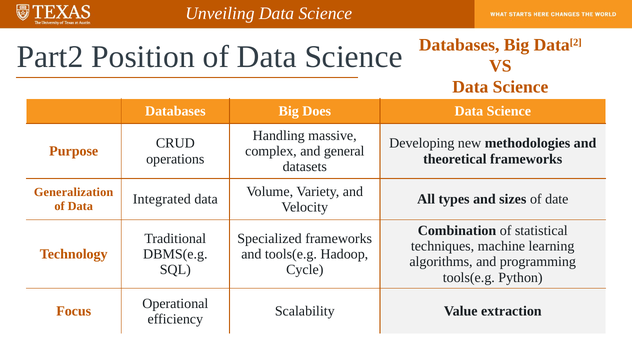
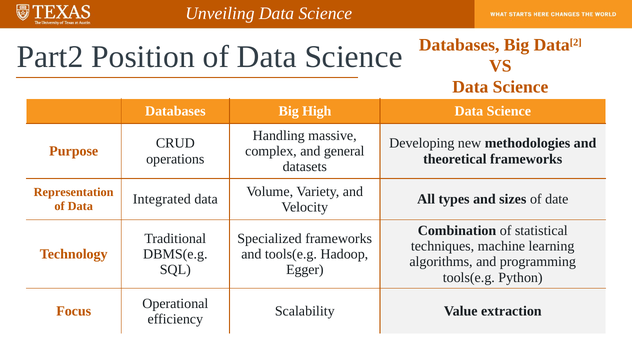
Does: Does -> High
Generalization: Generalization -> Representation
Cycle: Cycle -> Egger
